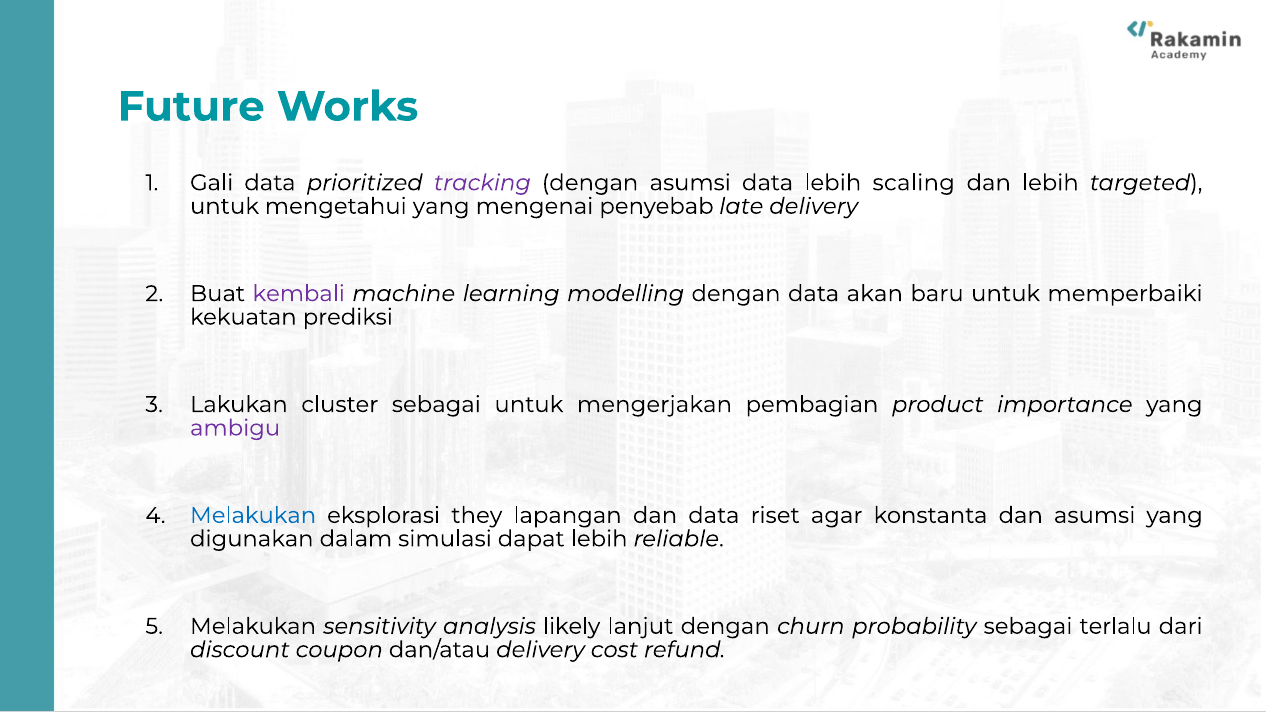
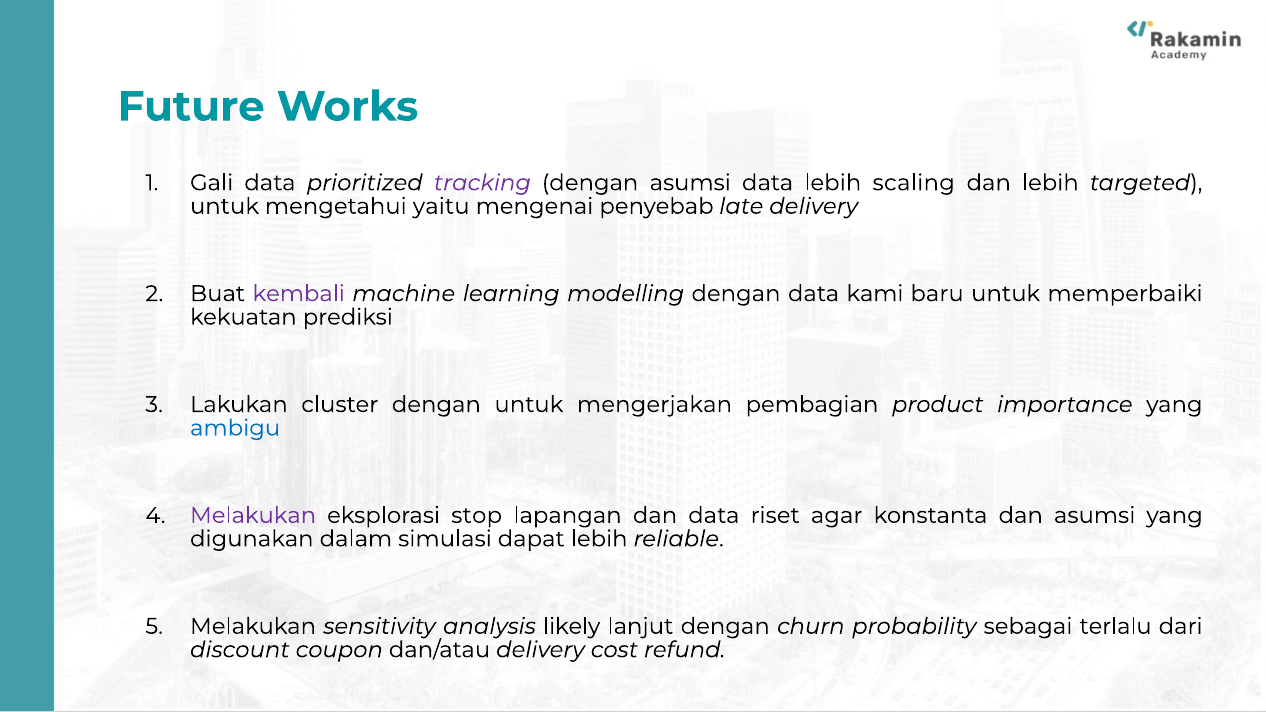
mengetahui yang: yang -> yaitu
akan: akan -> kami
cluster sebagai: sebagai -> dengan
ambigu colour: purple -> blue
Melakukan at (253, 515) colour: blue -> purple
they: they -> stop
